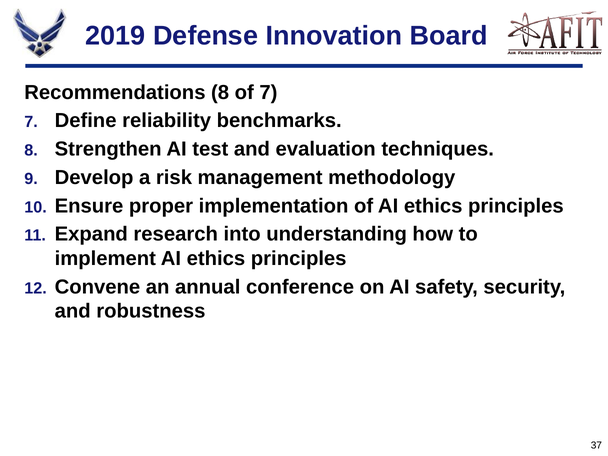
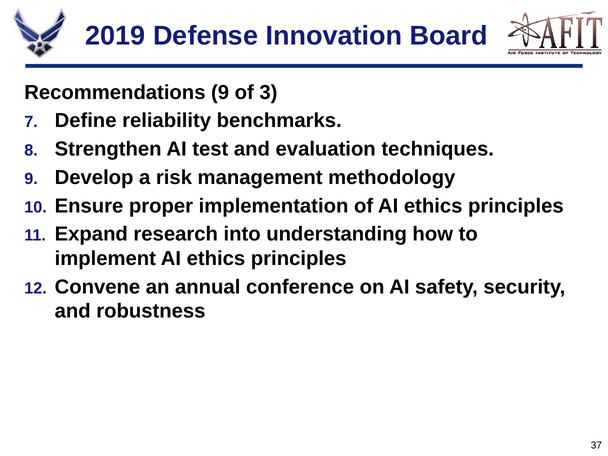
Recommendations 8: 8 -> 9
of 7: 7 -> 3
